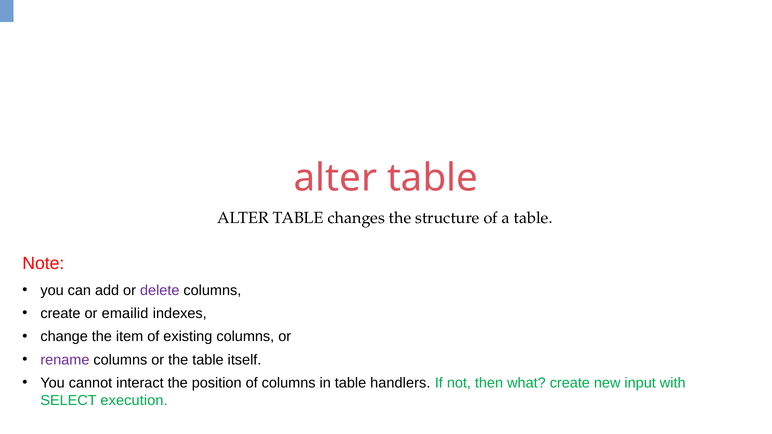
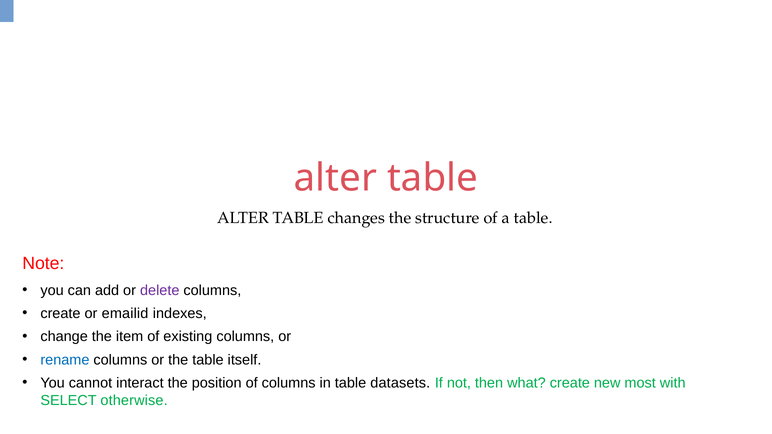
rename colour: purple -> blue
handlers: handlers -> datasets
input: input -> most
execution: execution -> otherwise
